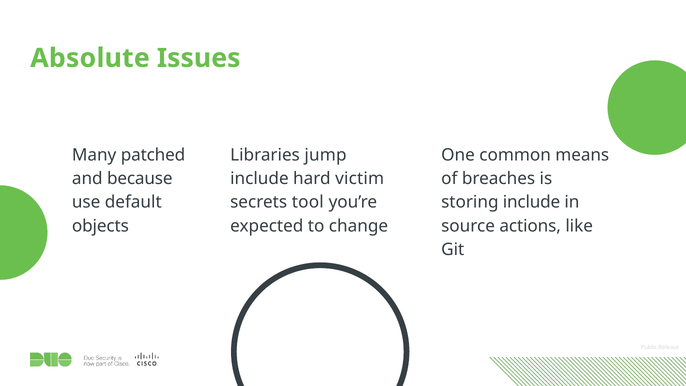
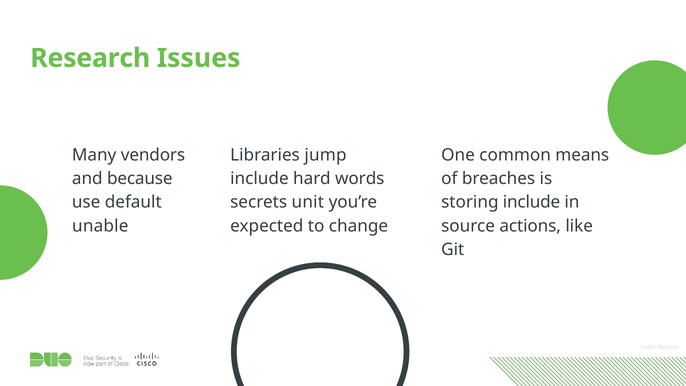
Absolute: Absolute -> Research
patched: patched -> vendors
victim: victim -> words
tool: tool -> unit
objects: objects -> unable
